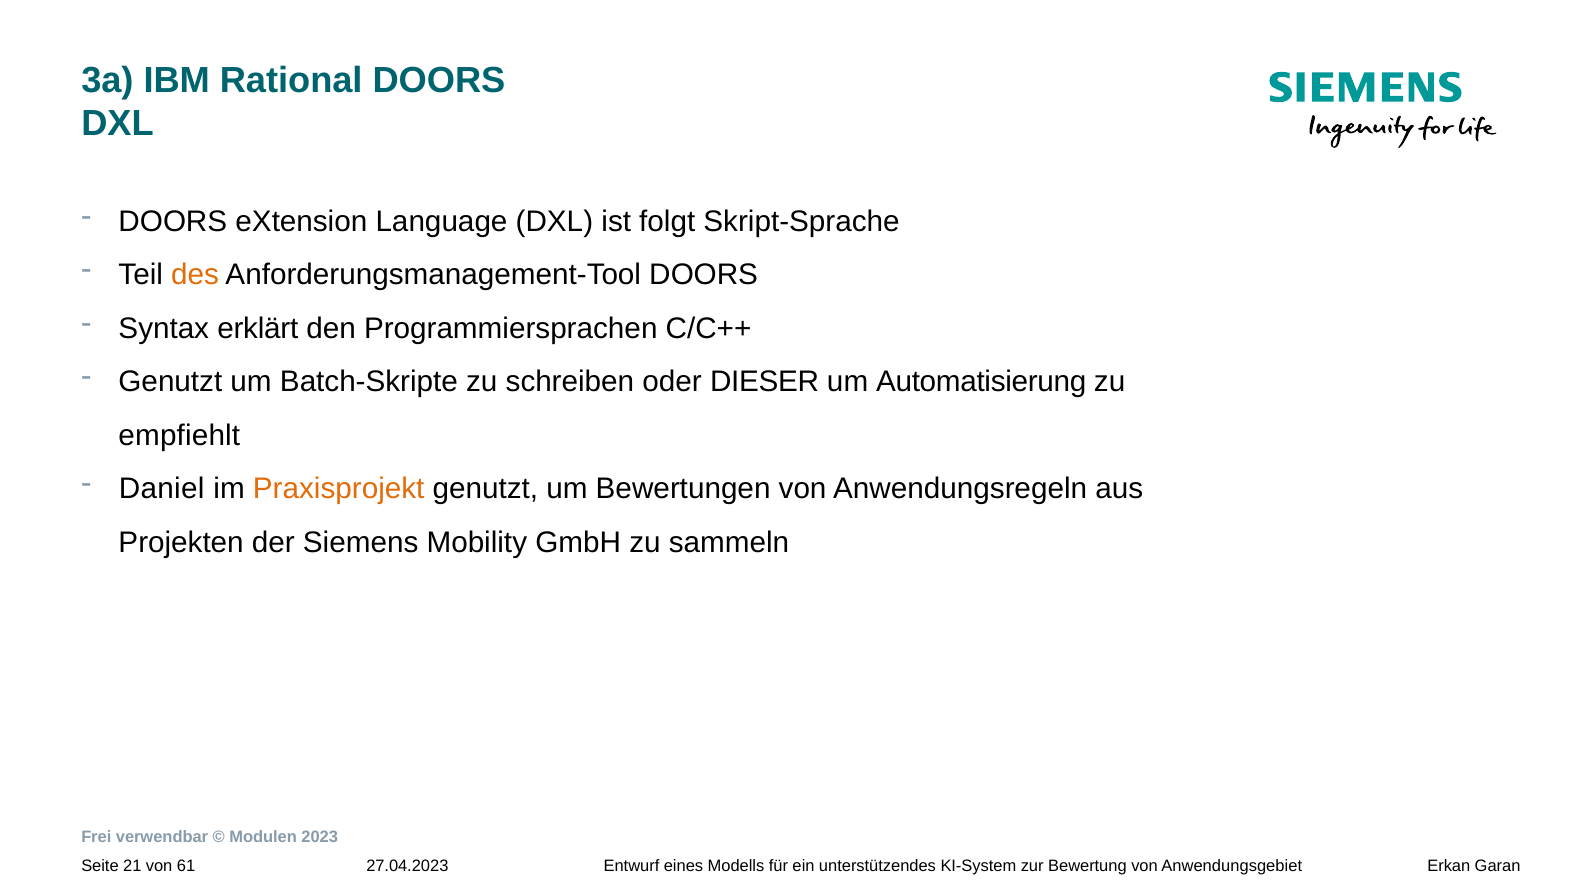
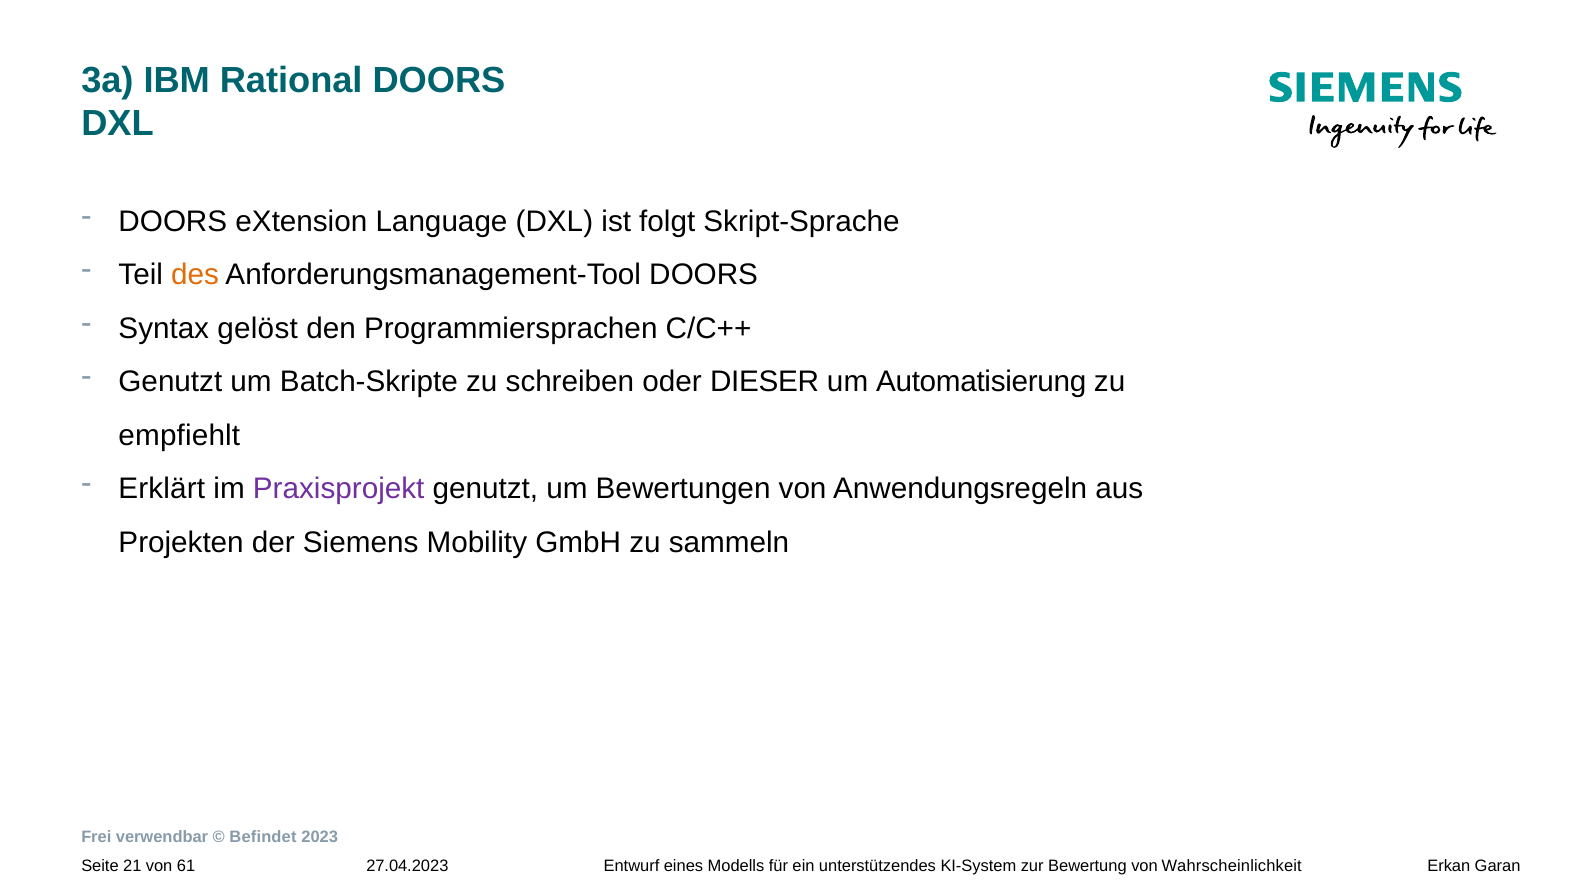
erklärt: erklärt -> gelöst
Daniel: Daniel -> Erklärt
Praxisprojekt colour: orange -> purple
Modulen: Modulen -> Befindet
Anwendungsgebiet: Anwendungsgebiet -> Wahrscheinlichkeit
